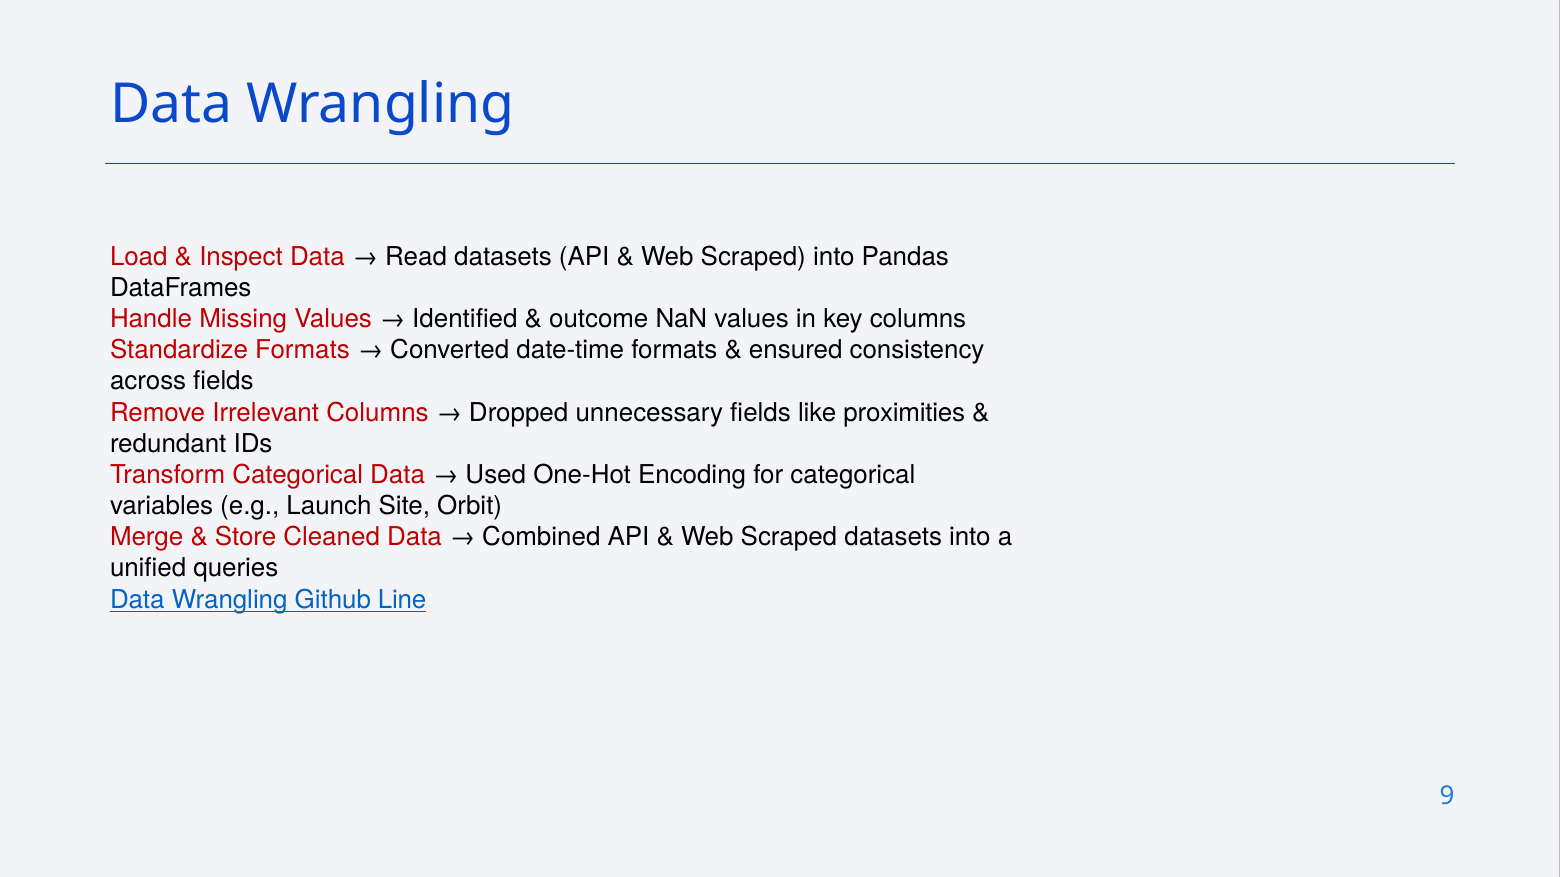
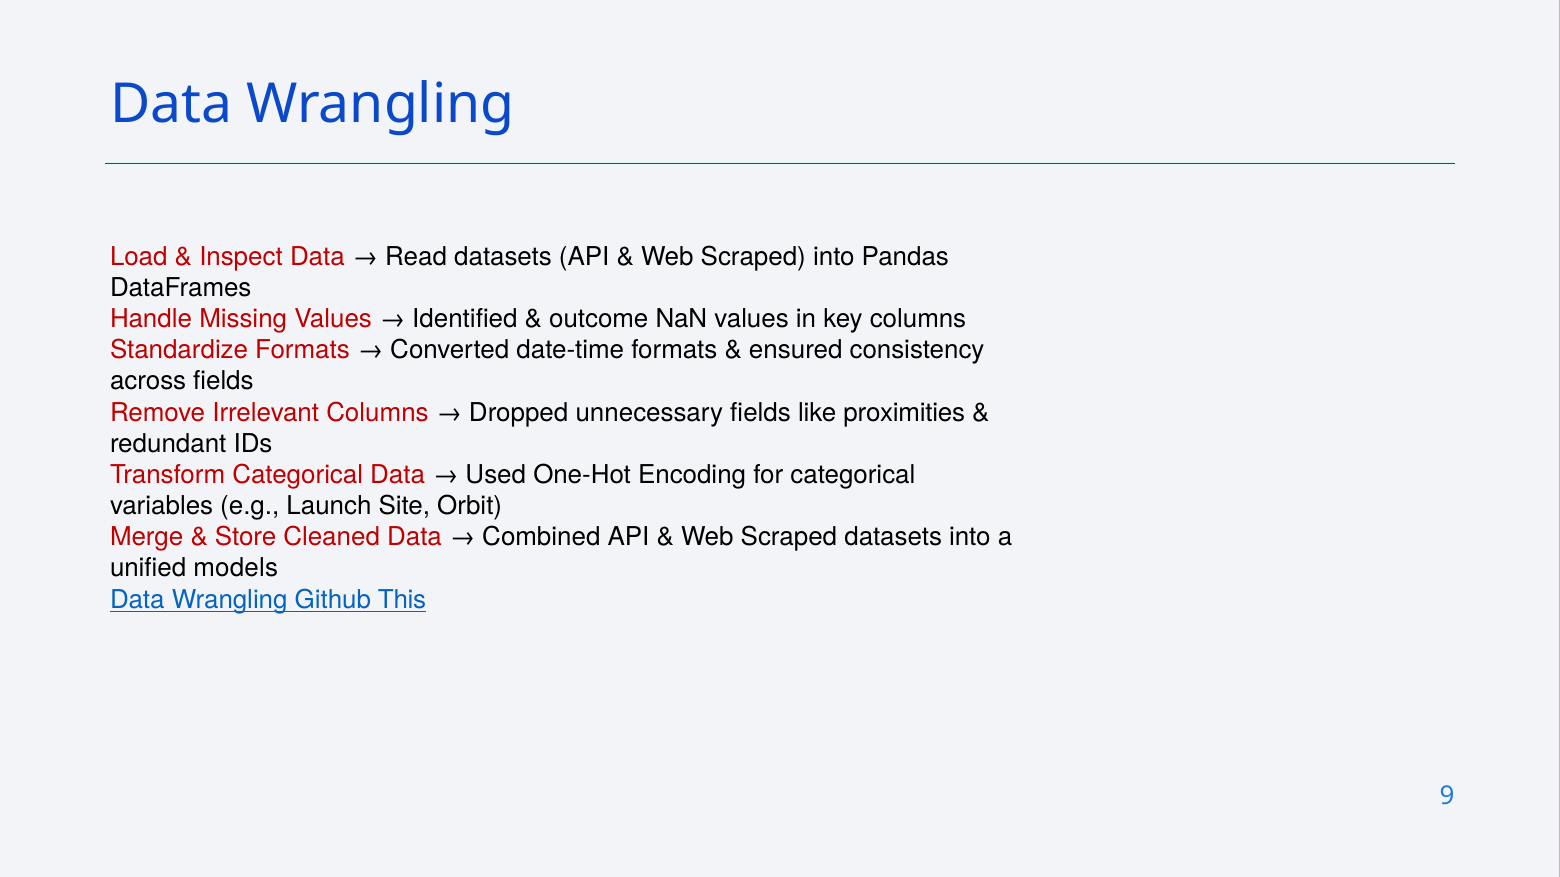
queries: queries -> models
Line: Line -> This
